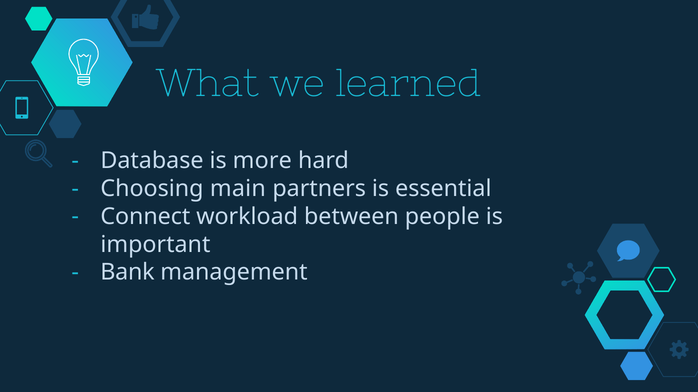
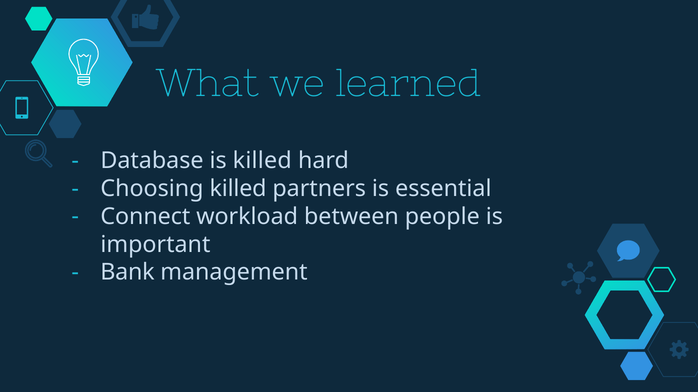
is more: more -> killed
Choosing main: main -> killed
